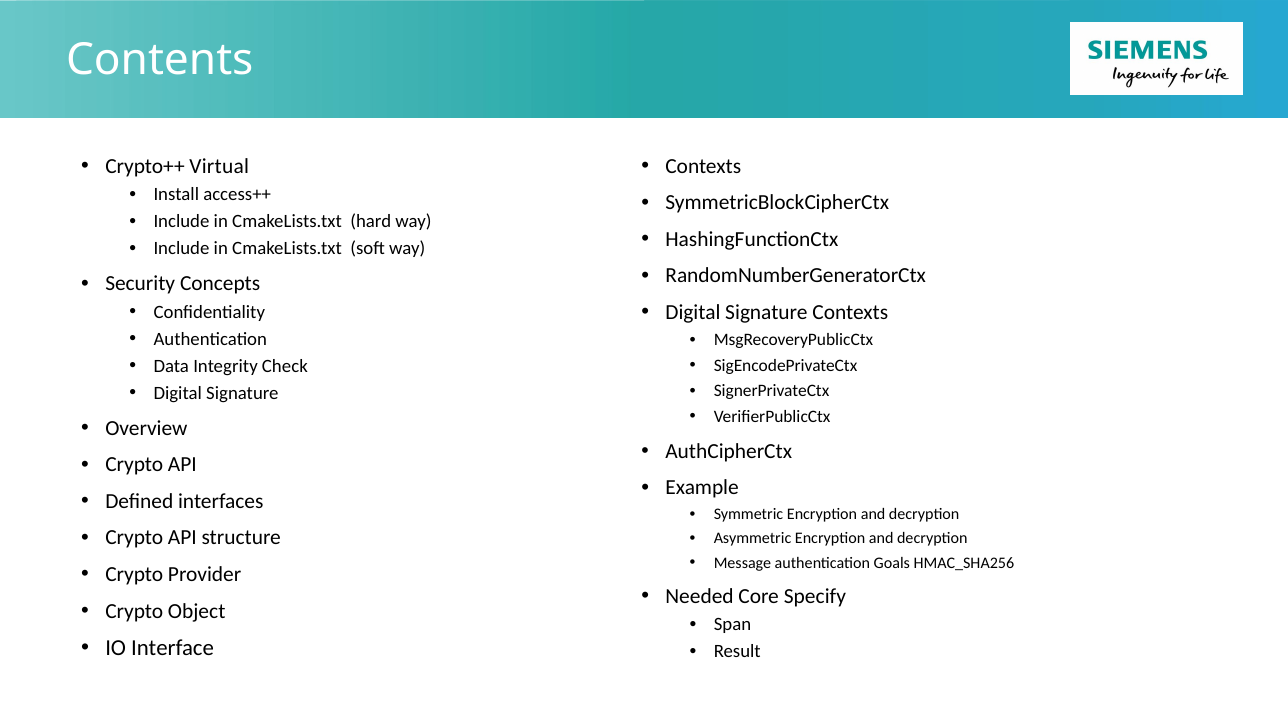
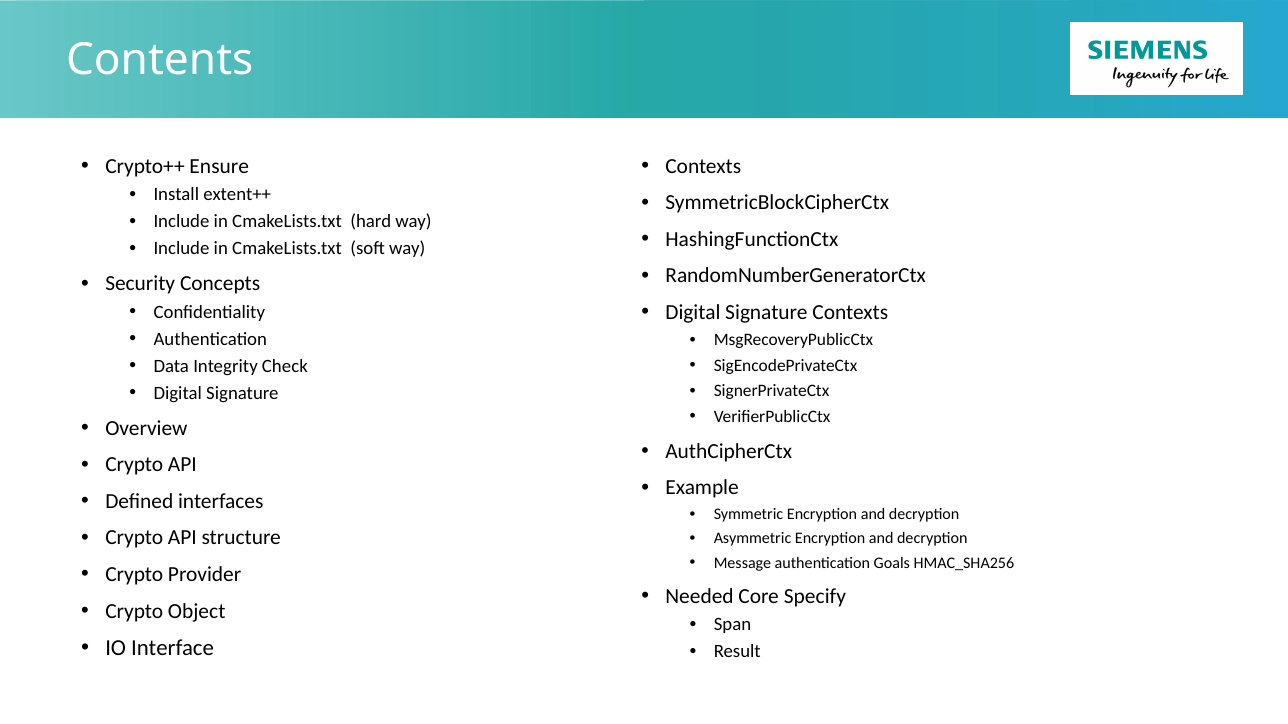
Virtual: Virtual -> Ensure
access++: access++ -> extent++
